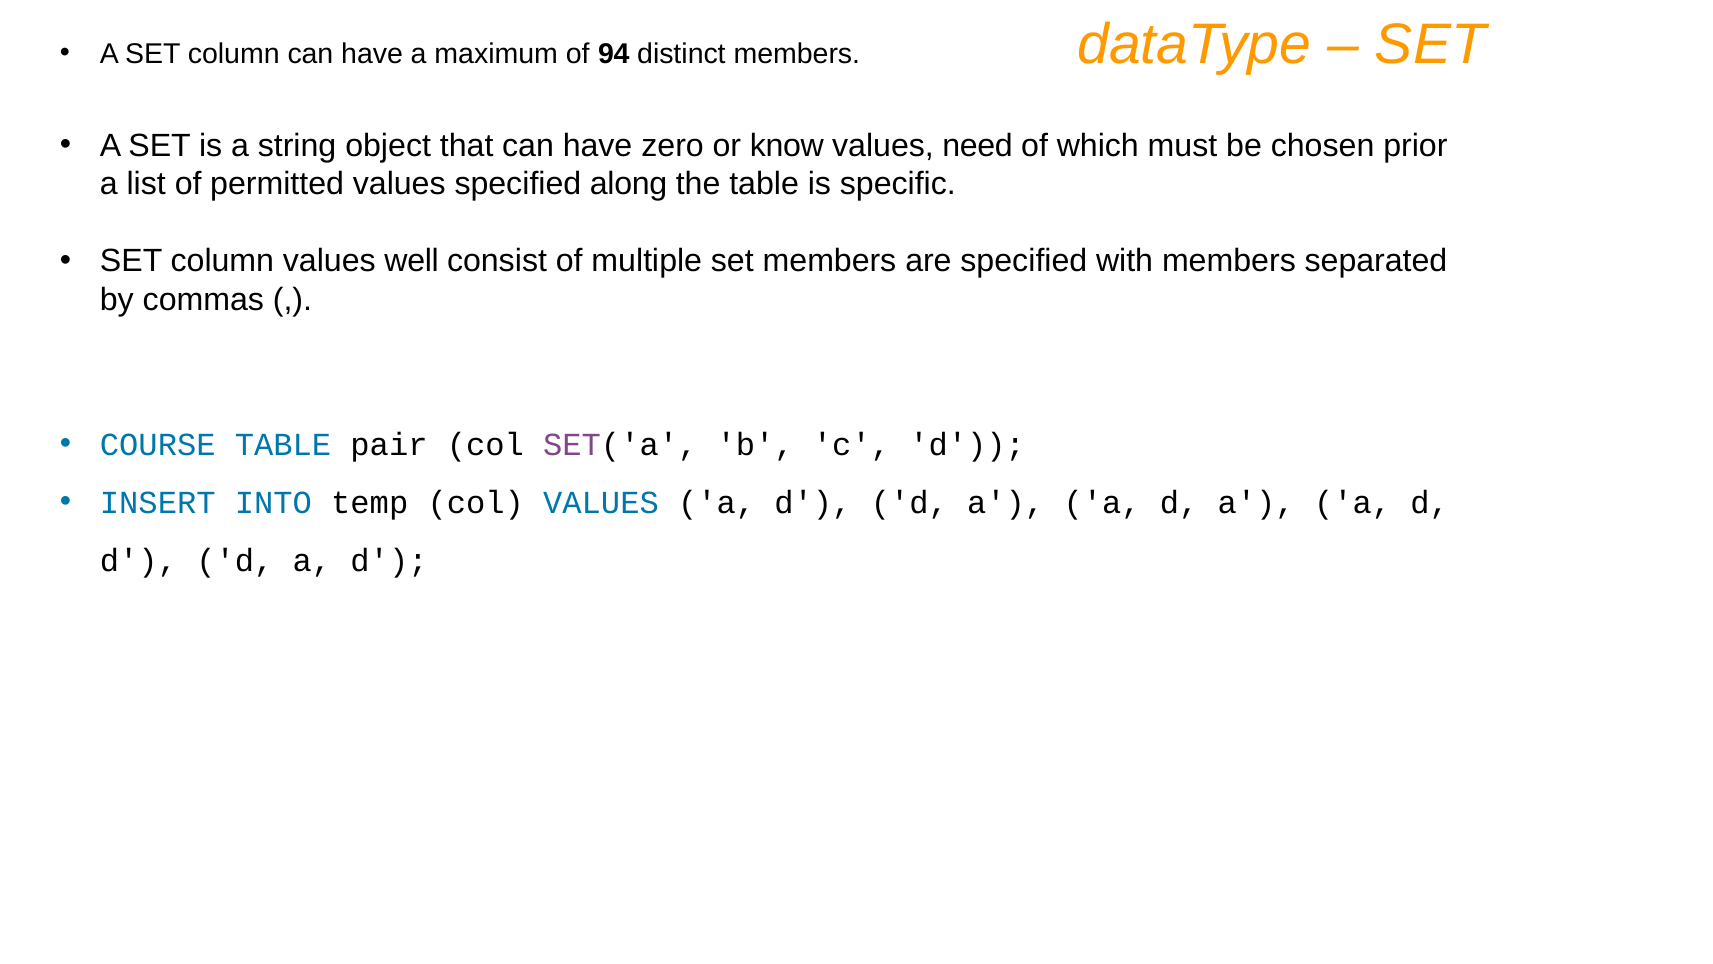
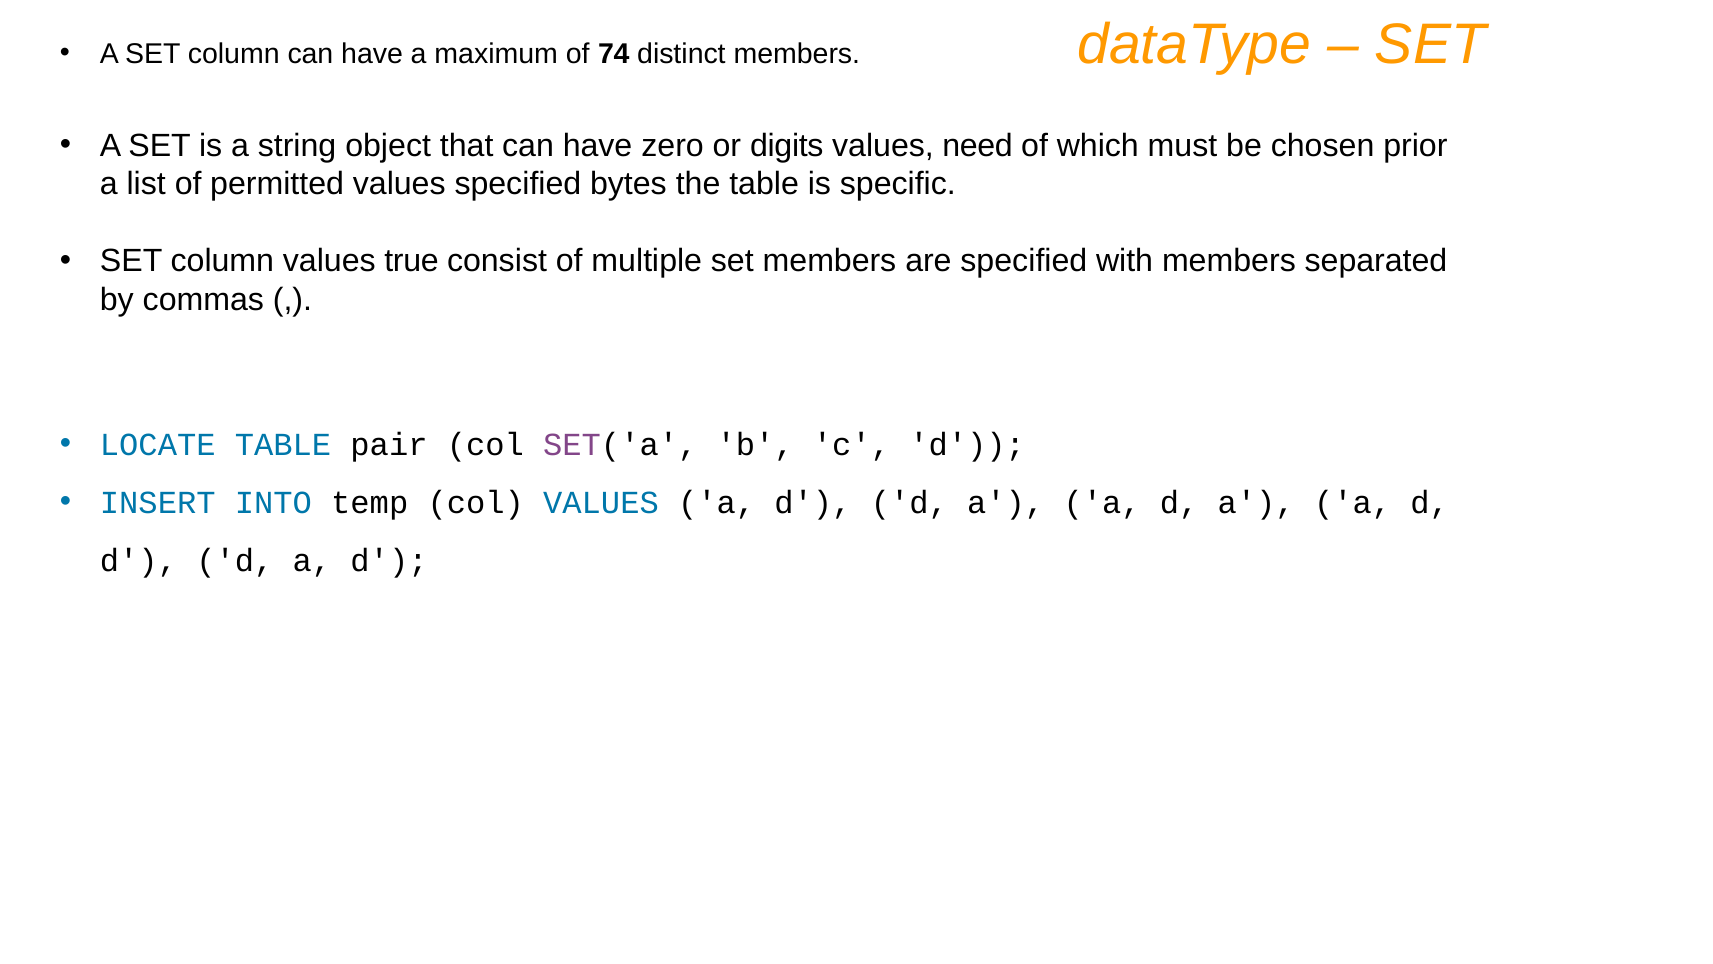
94: 94 -> 74
know: know -> digits
along: along -> bytes
well: well -> true
COURSE: COURSE -> LOCATE
